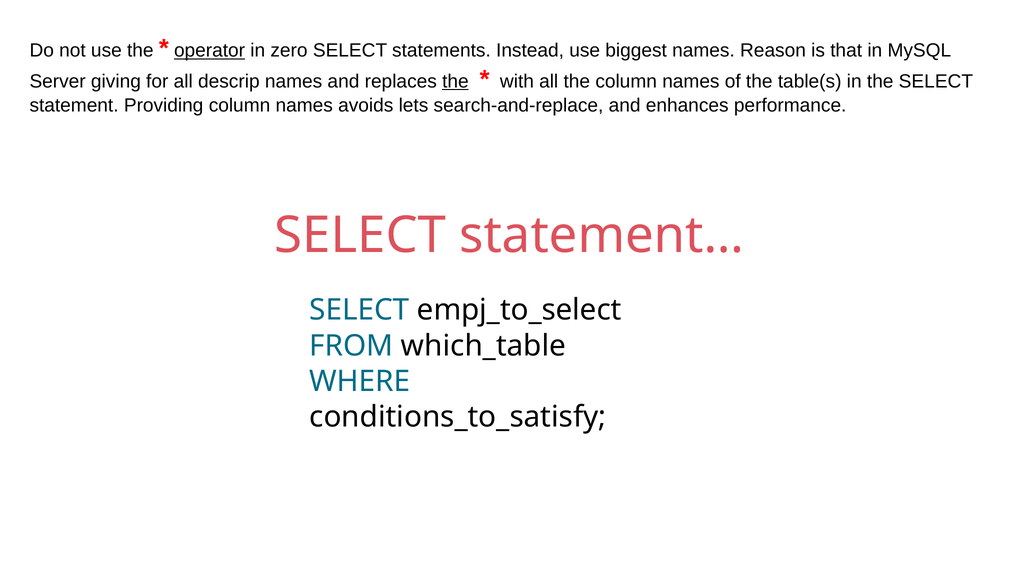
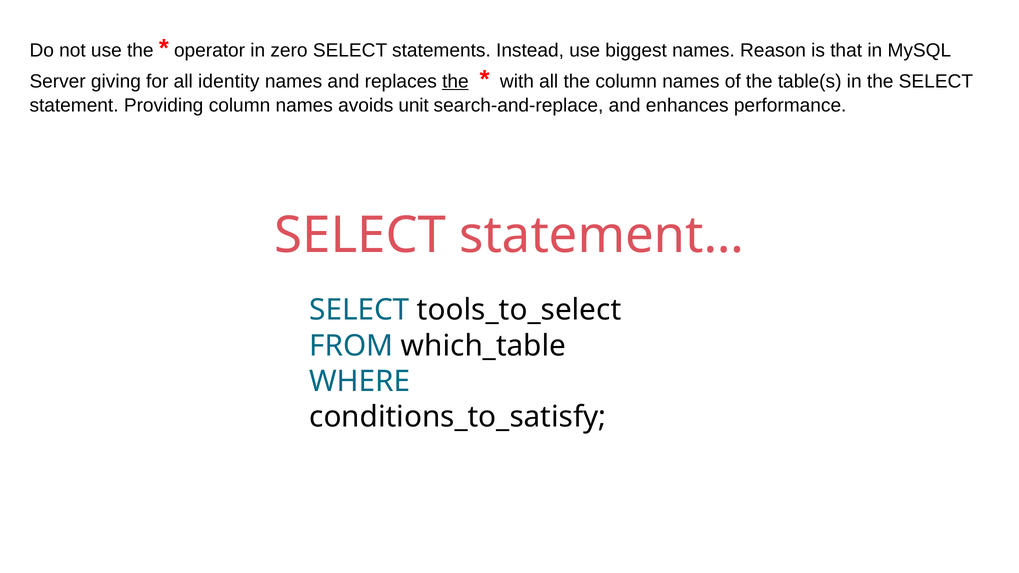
operator underline: present -> none
descrip: descrip -> identity
lets: lets -> unit
empj_to_select: empj_to_select -> tools_to_select
